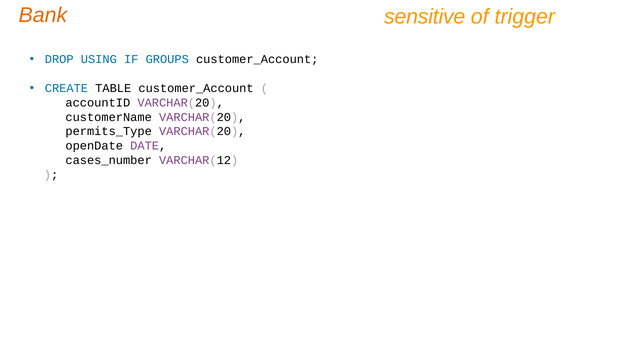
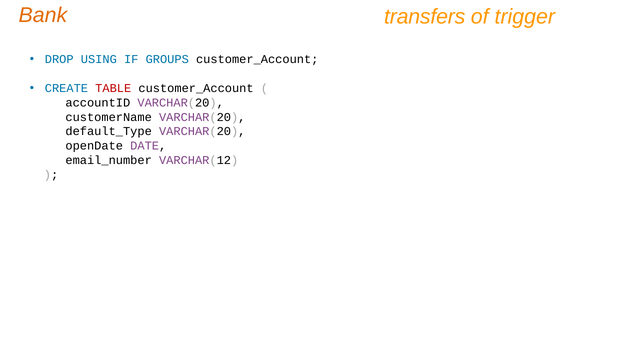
sensitive: sensitive -> transfers
TABLE colour: black -> red
permits_Type: permits_Type -> default_Type
cases_number: cases_number -> email_number
